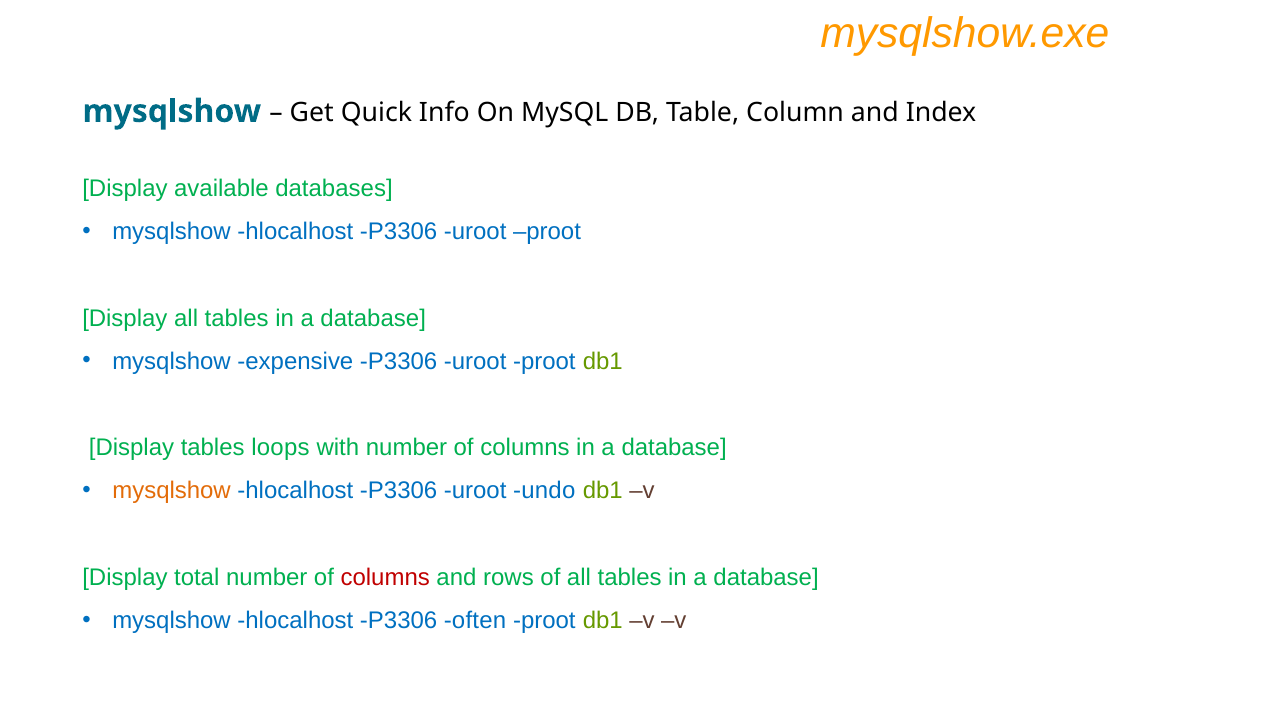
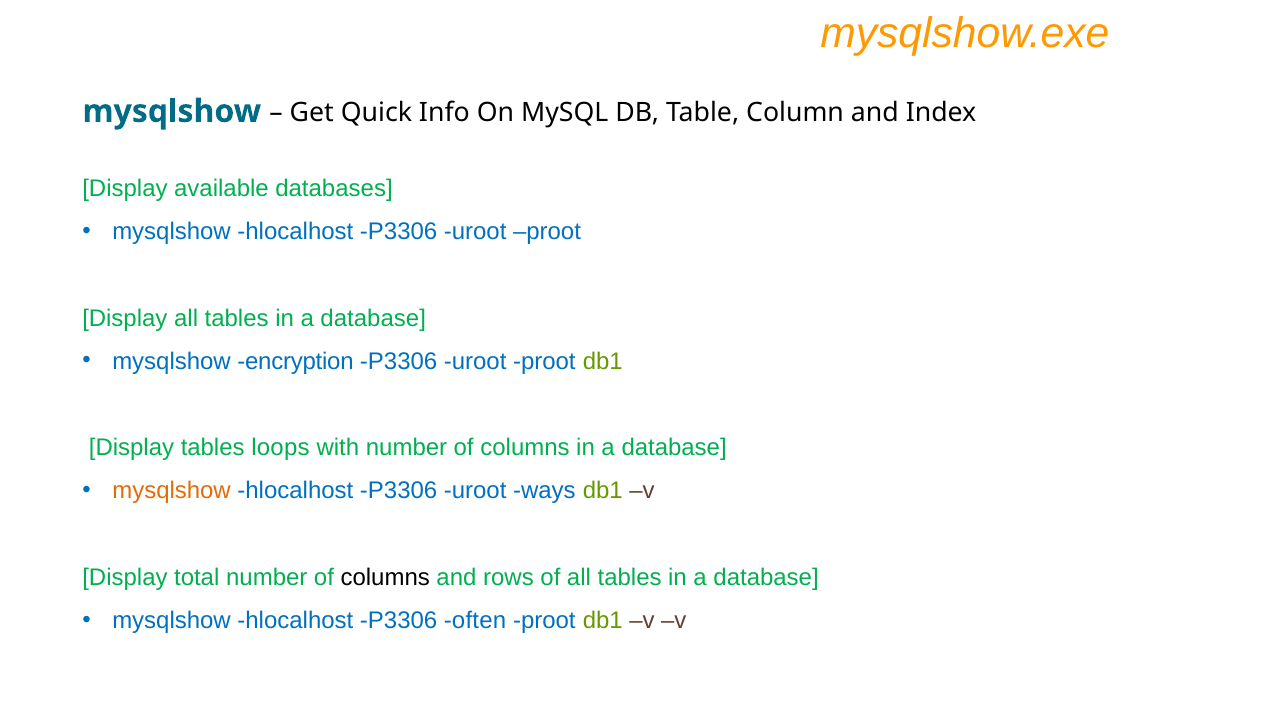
expensive: expensive -> encryption
undo: undo -> ways
columns at (385, 577) colour: red -> black
